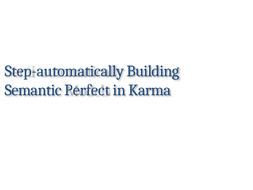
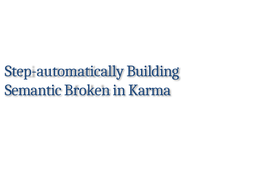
Perfect: Perfect -> Broken
